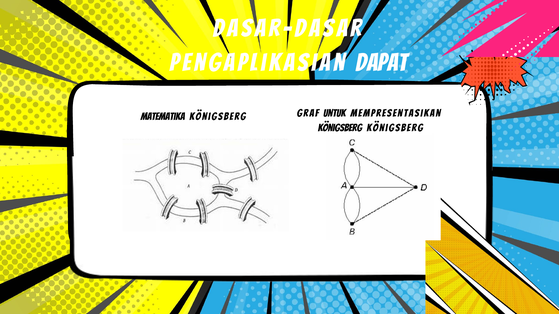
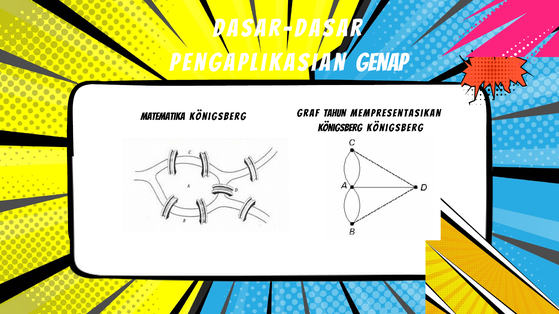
Dapat: Dapat -> Genap
untuk: untuk -> tahun
